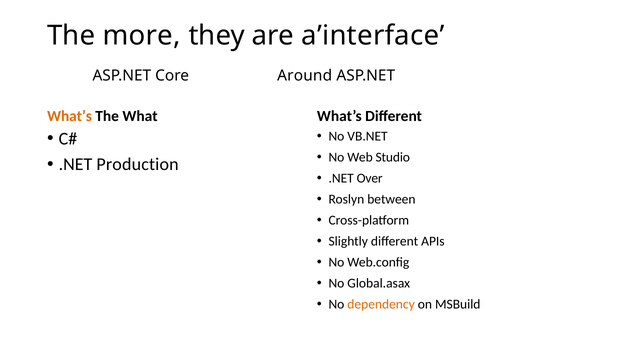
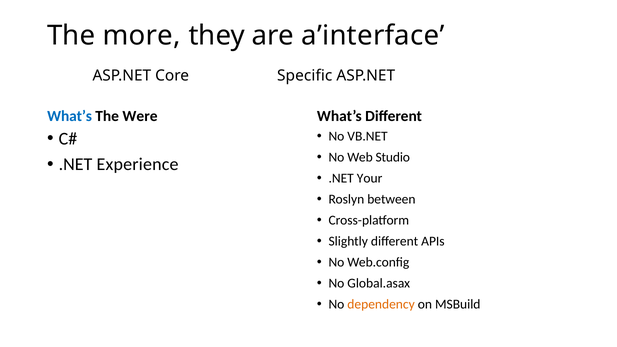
Around: Around -> Specific
What’s at (70, 116) colour: orange -> blue
What: What -> Were
Production: Production -> Experience
Over: Over -> Your
